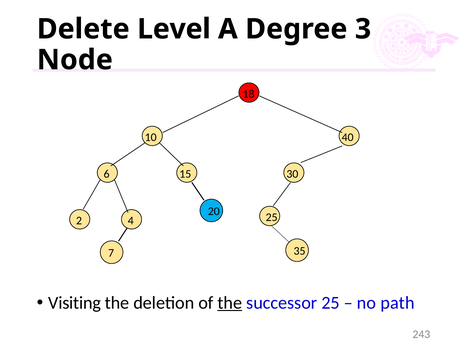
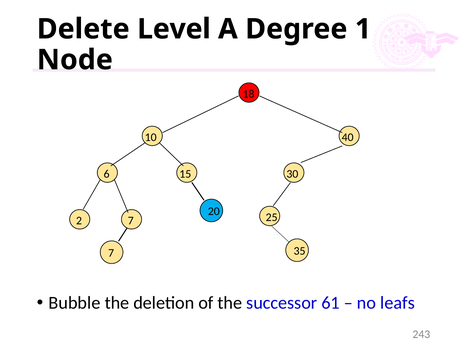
3: 3 -> 1
2 4: 4 -> 7
Visiting: Visiting -> Bubble
the at (230, 303) underline: present -> none
successor 25: 25 -> 61
path: path -> leafs
